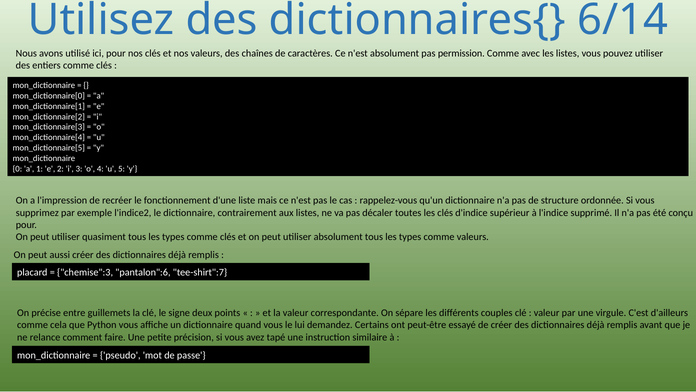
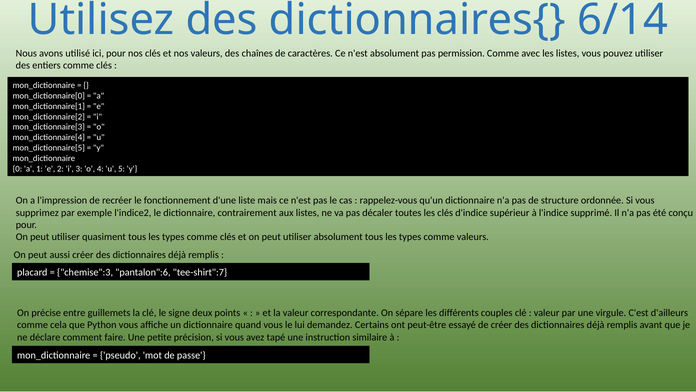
relance: relance -> déclare
